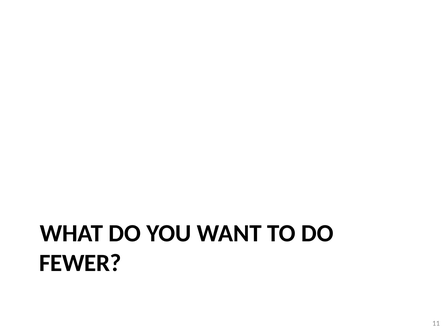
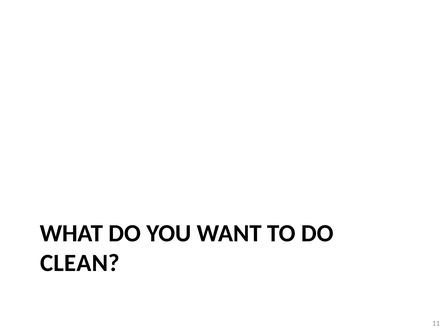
FEWER: FEWER -> CLEAN
